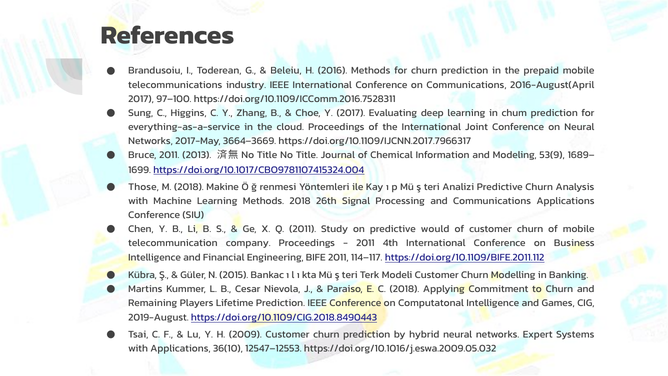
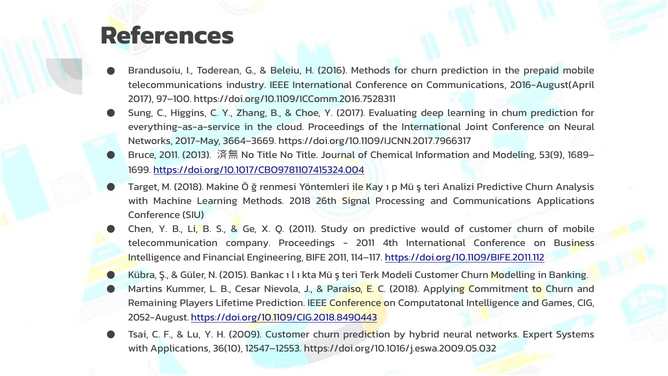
Those: Those -> Target
2019-August: 2019-August -> 2052-August
